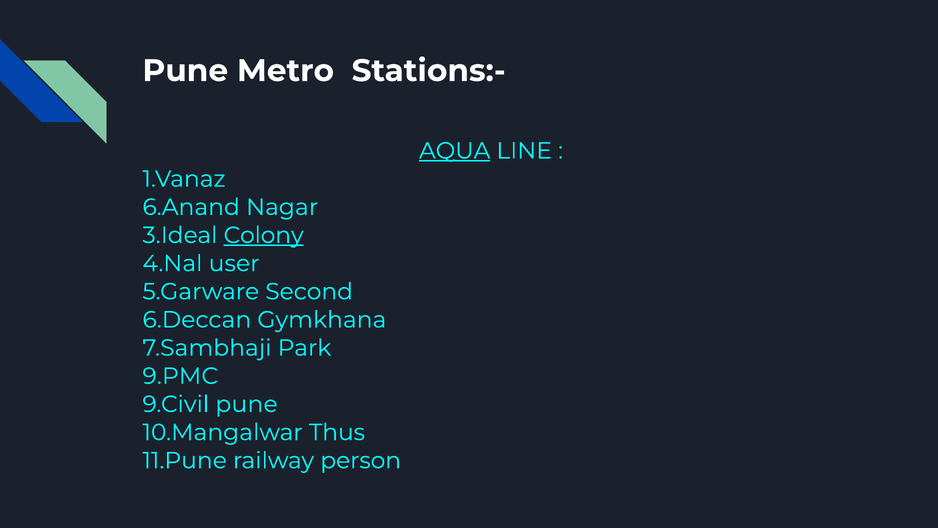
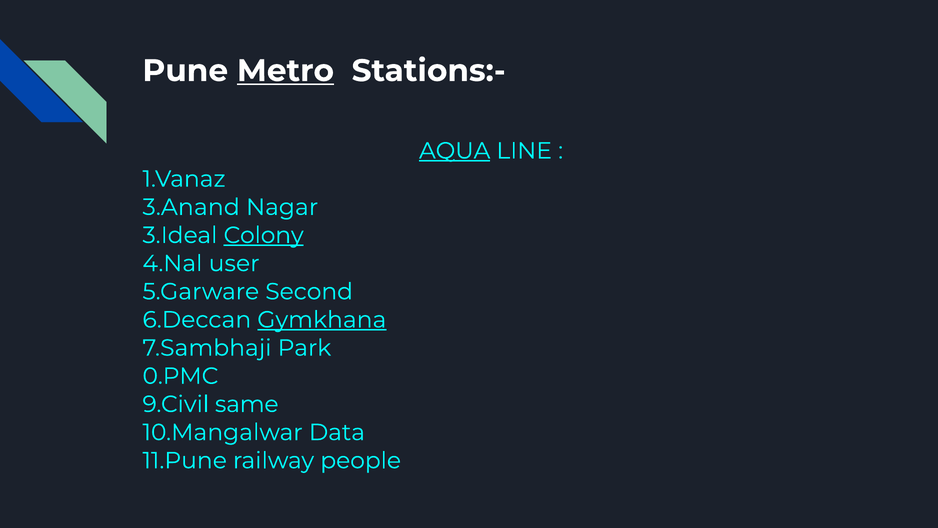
Metro underline: none -> present
6.Anand: 6.Anand -> 3.Anand
Gymkhana underline: none -> present
9.PMC: 9.PMC -> 0.PMC
9.Civil pune: pune -> same
Thus: Thus -> Data
person: person -> people
